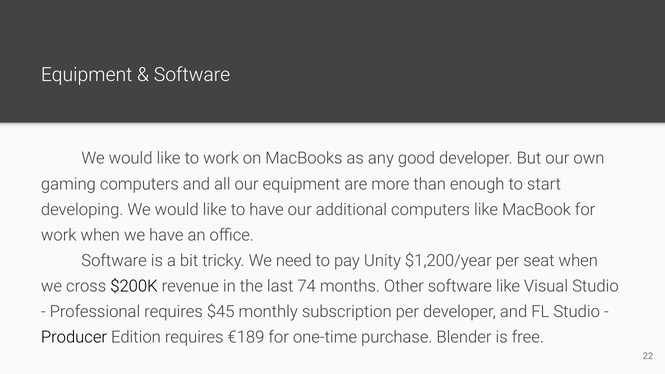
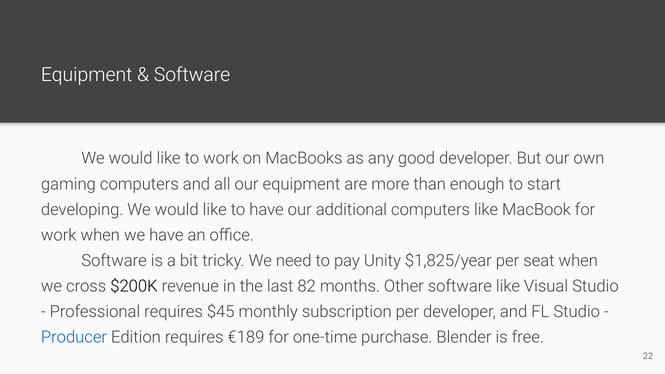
$1,200/year: $1,200/year -> $1,825/year
74: 74 -> 82
Producer colour: black -> blue
